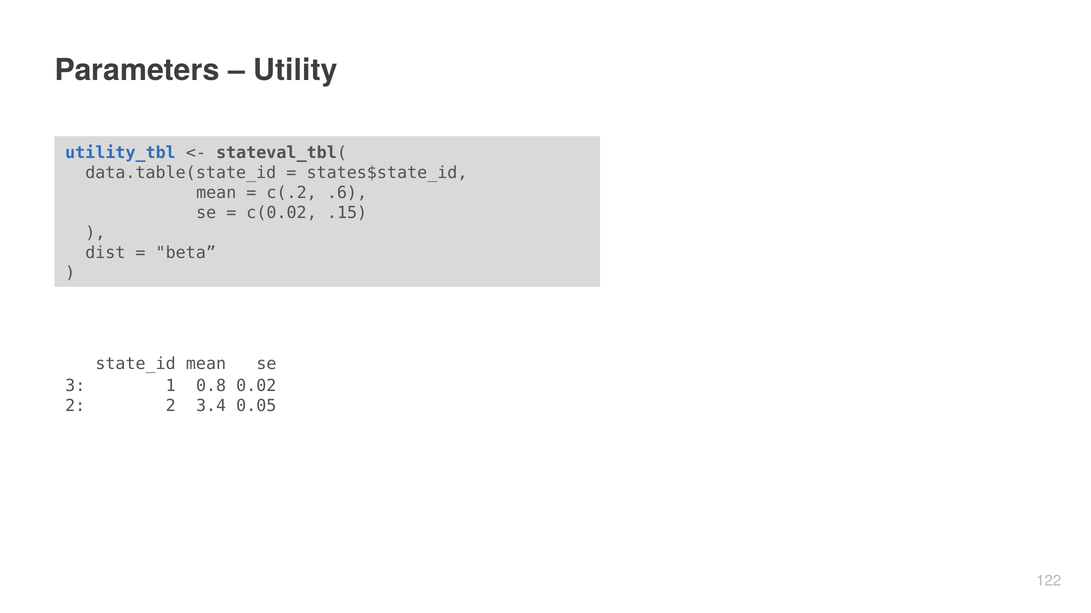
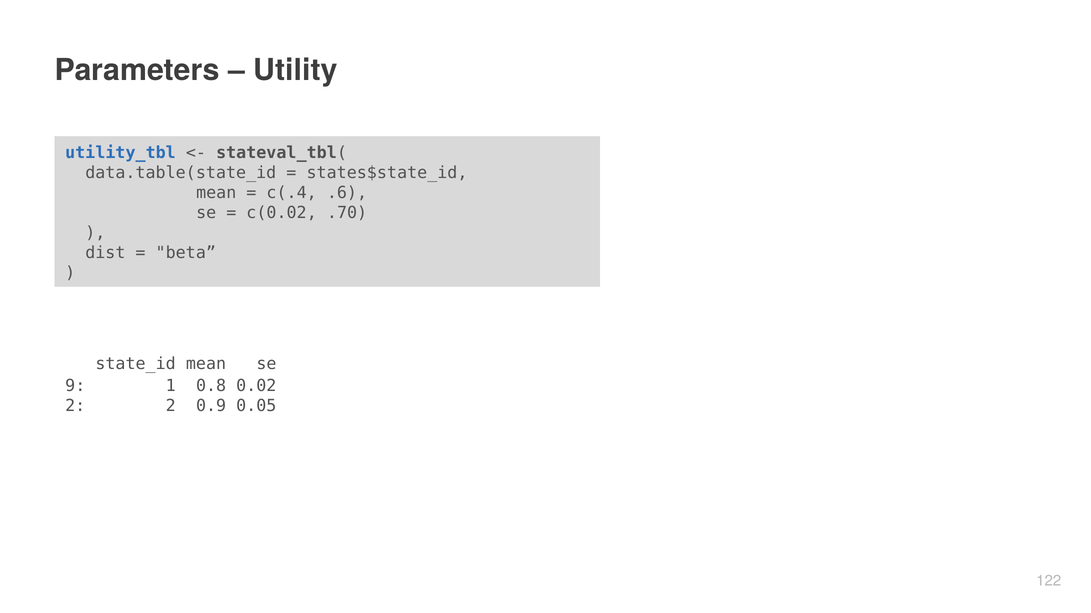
c(.2: c(.2 -> c(.4
.15: .15 -> .70
3: 3 -> 9
3.4: 3.4 -> 0.9
